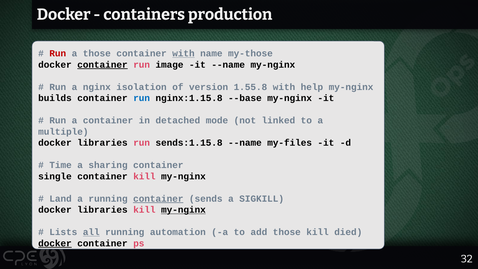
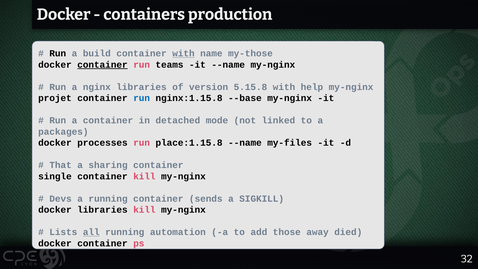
Run at (58, 53) colour: red -> black
a those: those -> build
image: image -> teams
nginx isolation: isolation -> libraries
1.55.8: 1.55.8 -> 5.15.8
builds: builds -> projet
multiple: multiple -> packages
libraries at (102, 143): libraries -> processes
sends:1.15.8: sends:1.15.8 -> place:1.15.8
Time: Time -> That
Land: Land -> Devs
container at (158, 199) underline: present -> none
my-nginx at (183, 210) underline: present -> none
those kill: kill -> away
docker at (55, 243) underline: present -> none
